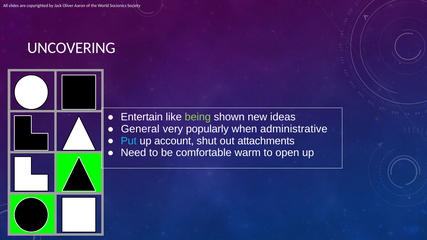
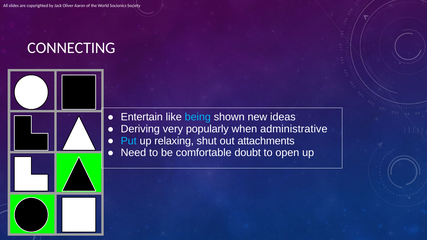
UNCOVERING: UNCOVERING -> CONNECTING
being colour: light green -> light blue
General: General -> Deriving
account: account -> relaxing
warm: warm -> doubt
